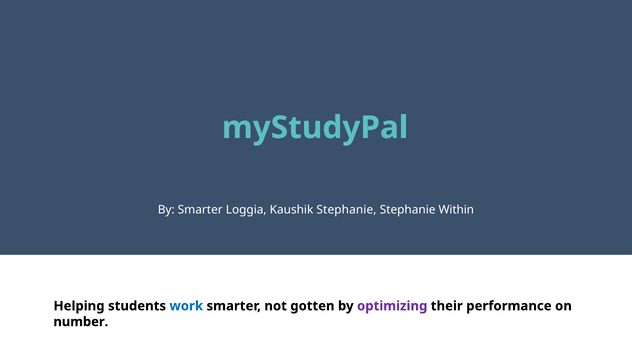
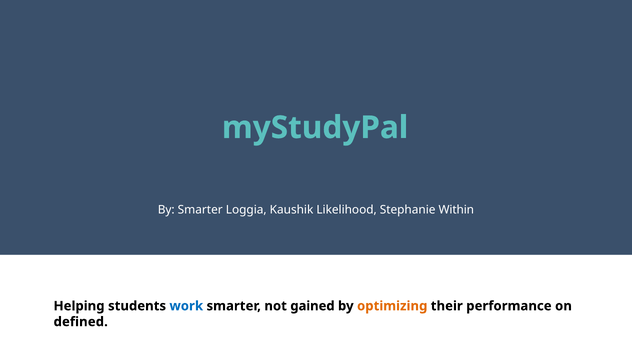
Kaushik Stephanie: Stephanie -> Likelihood
gotten: gotten -> gained
optimizing colour: purple -> orange
number: number -> defined
